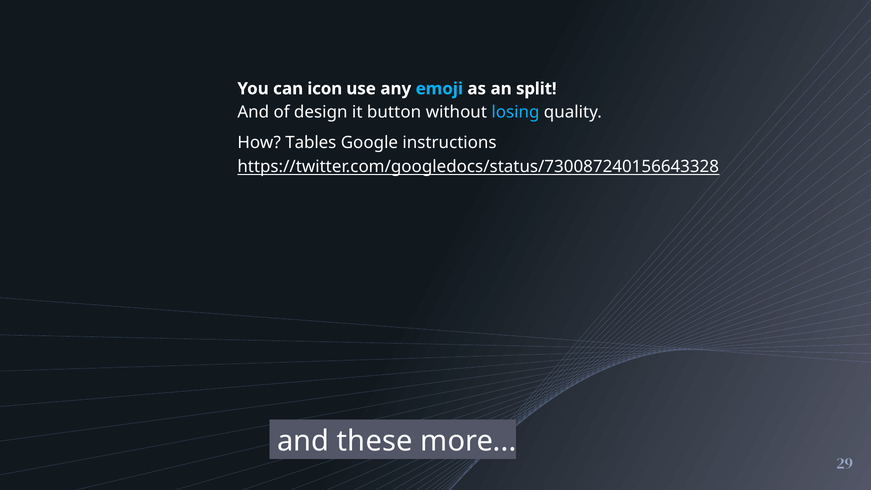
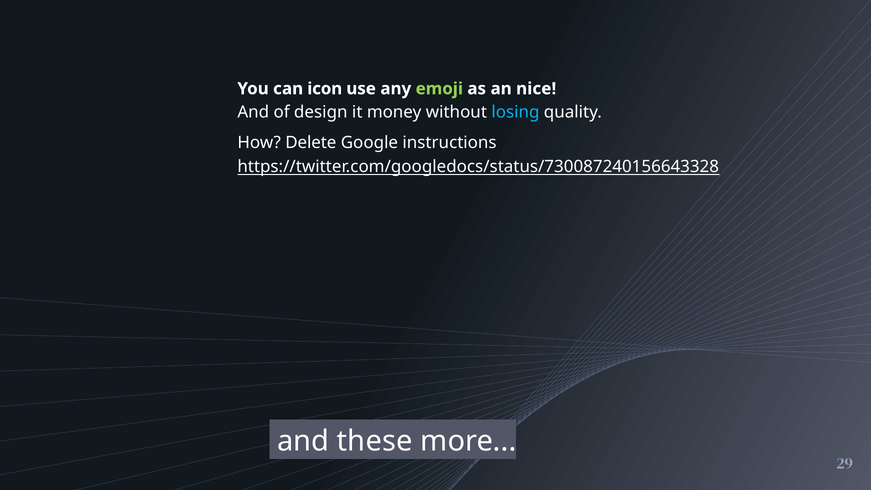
emoji colour: light blue -> light green
split: split -> nice
button: button -> money
Tables: Tables -> Delete
